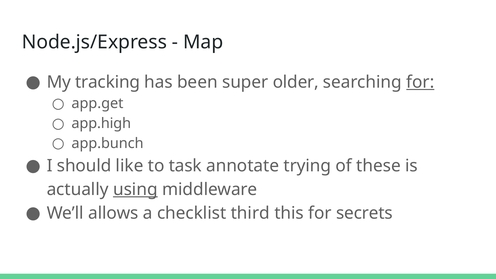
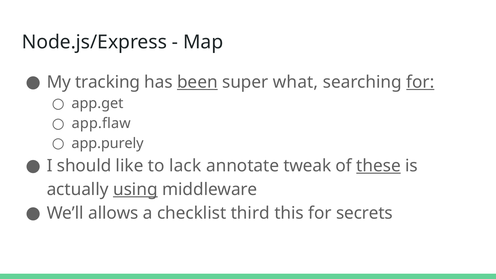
been underline: none -> present
older: older -> what
app.high: app.high -> app.flaw
app.bunch: app.bunch -> app.purely
task: task -> lack
trying: trying -> tweak
these underline: none -> present
